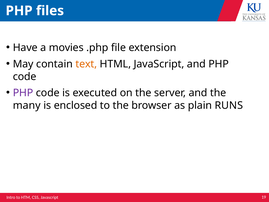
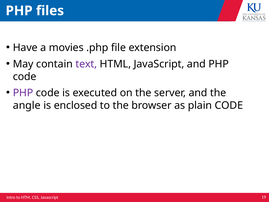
text colour: orange -> purple
many: many -> angle
plain RUNS: RUNS -> CODE
